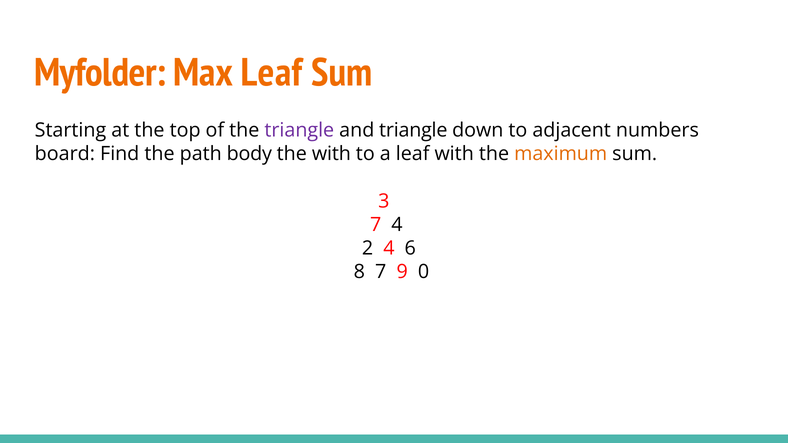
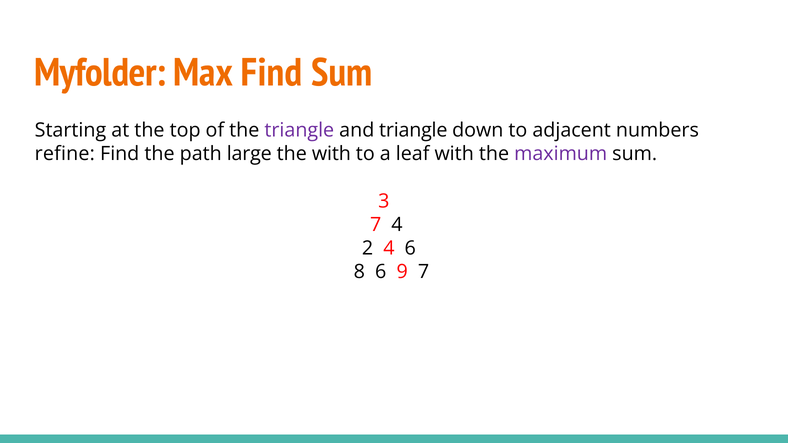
Max Leaf: Leaf -> Find
board: board -> refine
body: body -> large
maximum colour: orange -> purple
8 7: 7 -> 6
9 0: 0 -> 7
